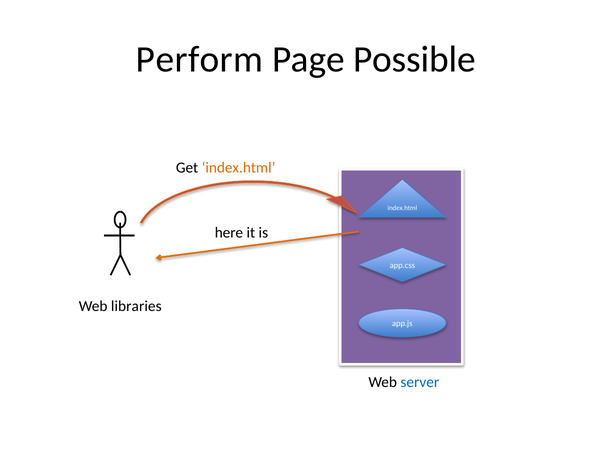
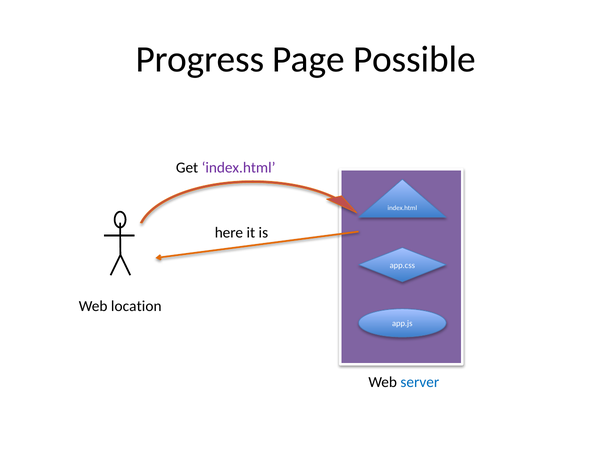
Perform: Perform -> Progress
index.html at (239, 168) colour: orange -> purple
libraries: libraries -> location
